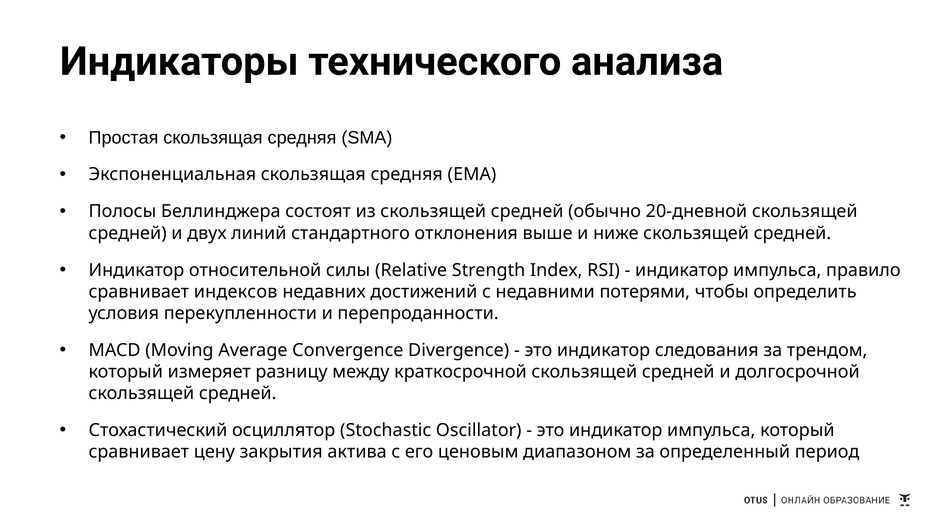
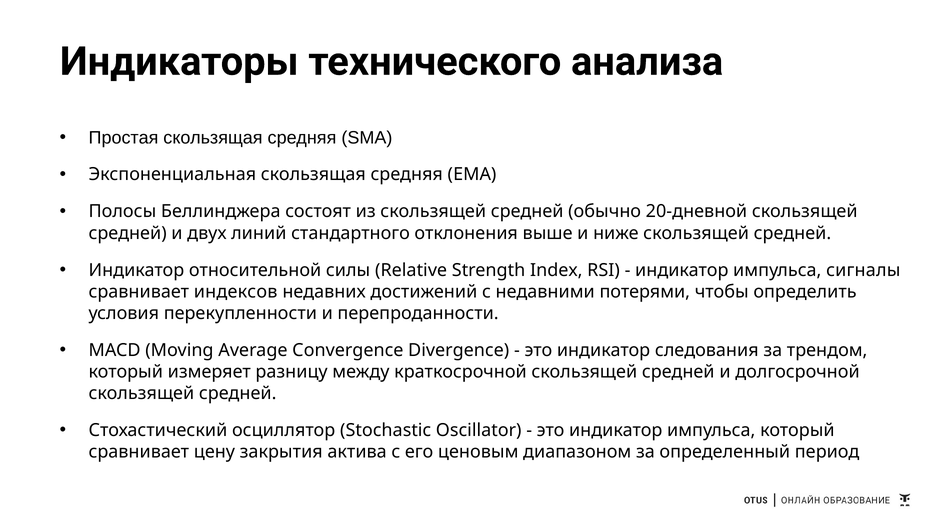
правило: правило -> сигналы
